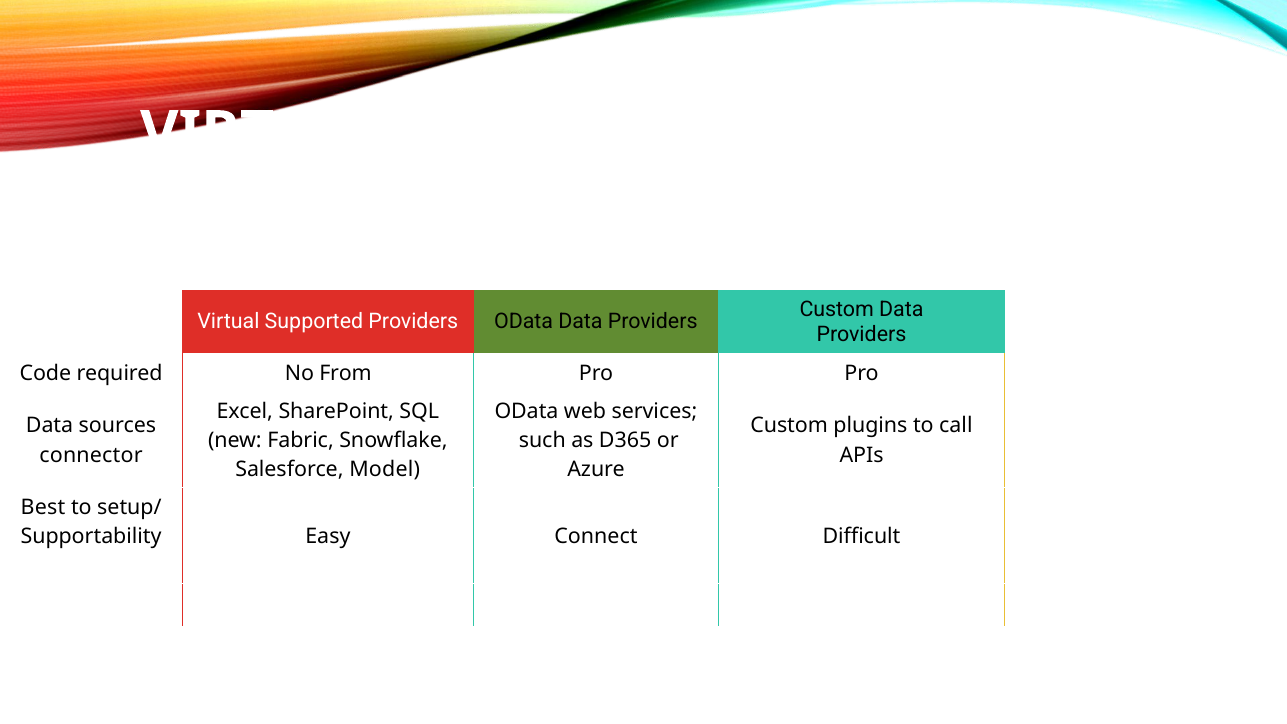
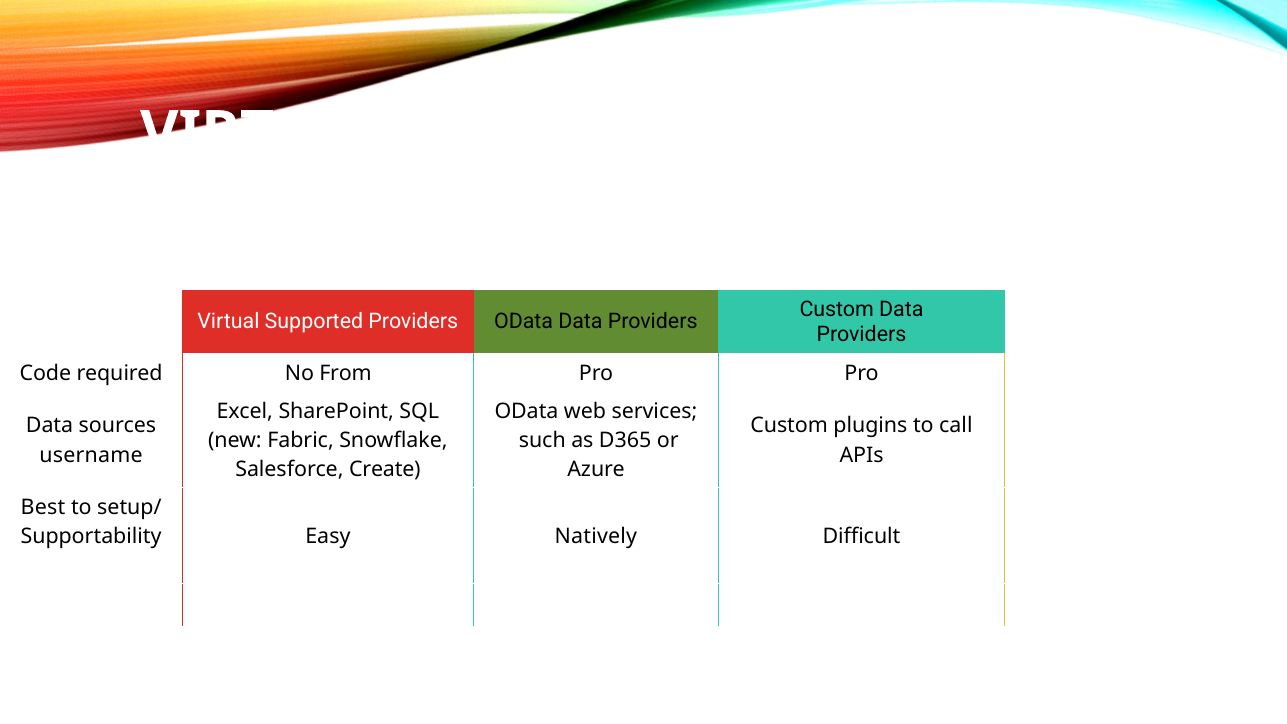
connector: connector -> username
Model: Model -> Create
Connect: Connect -> Natively
